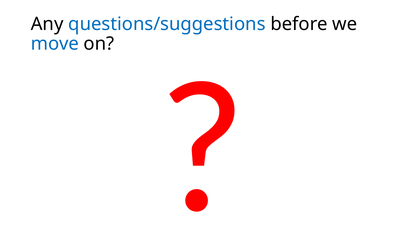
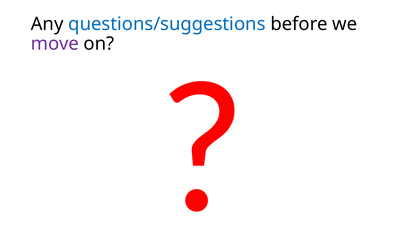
move colour: blue -> purple
